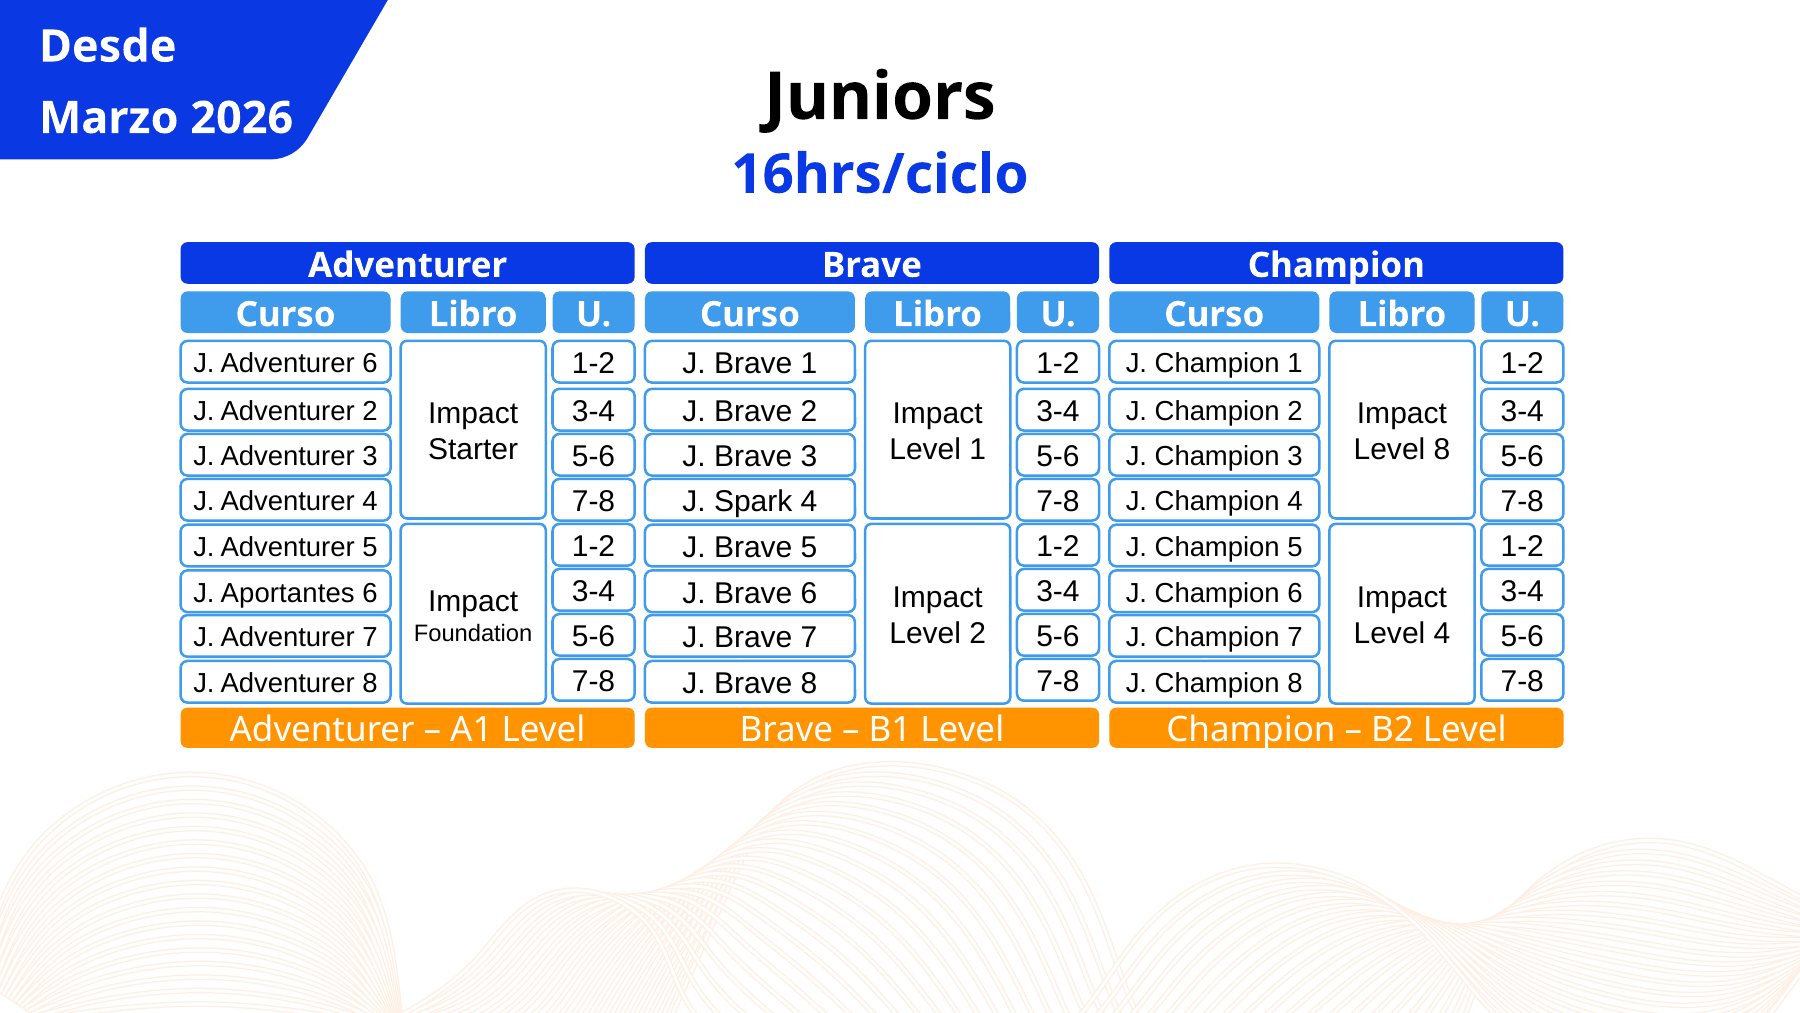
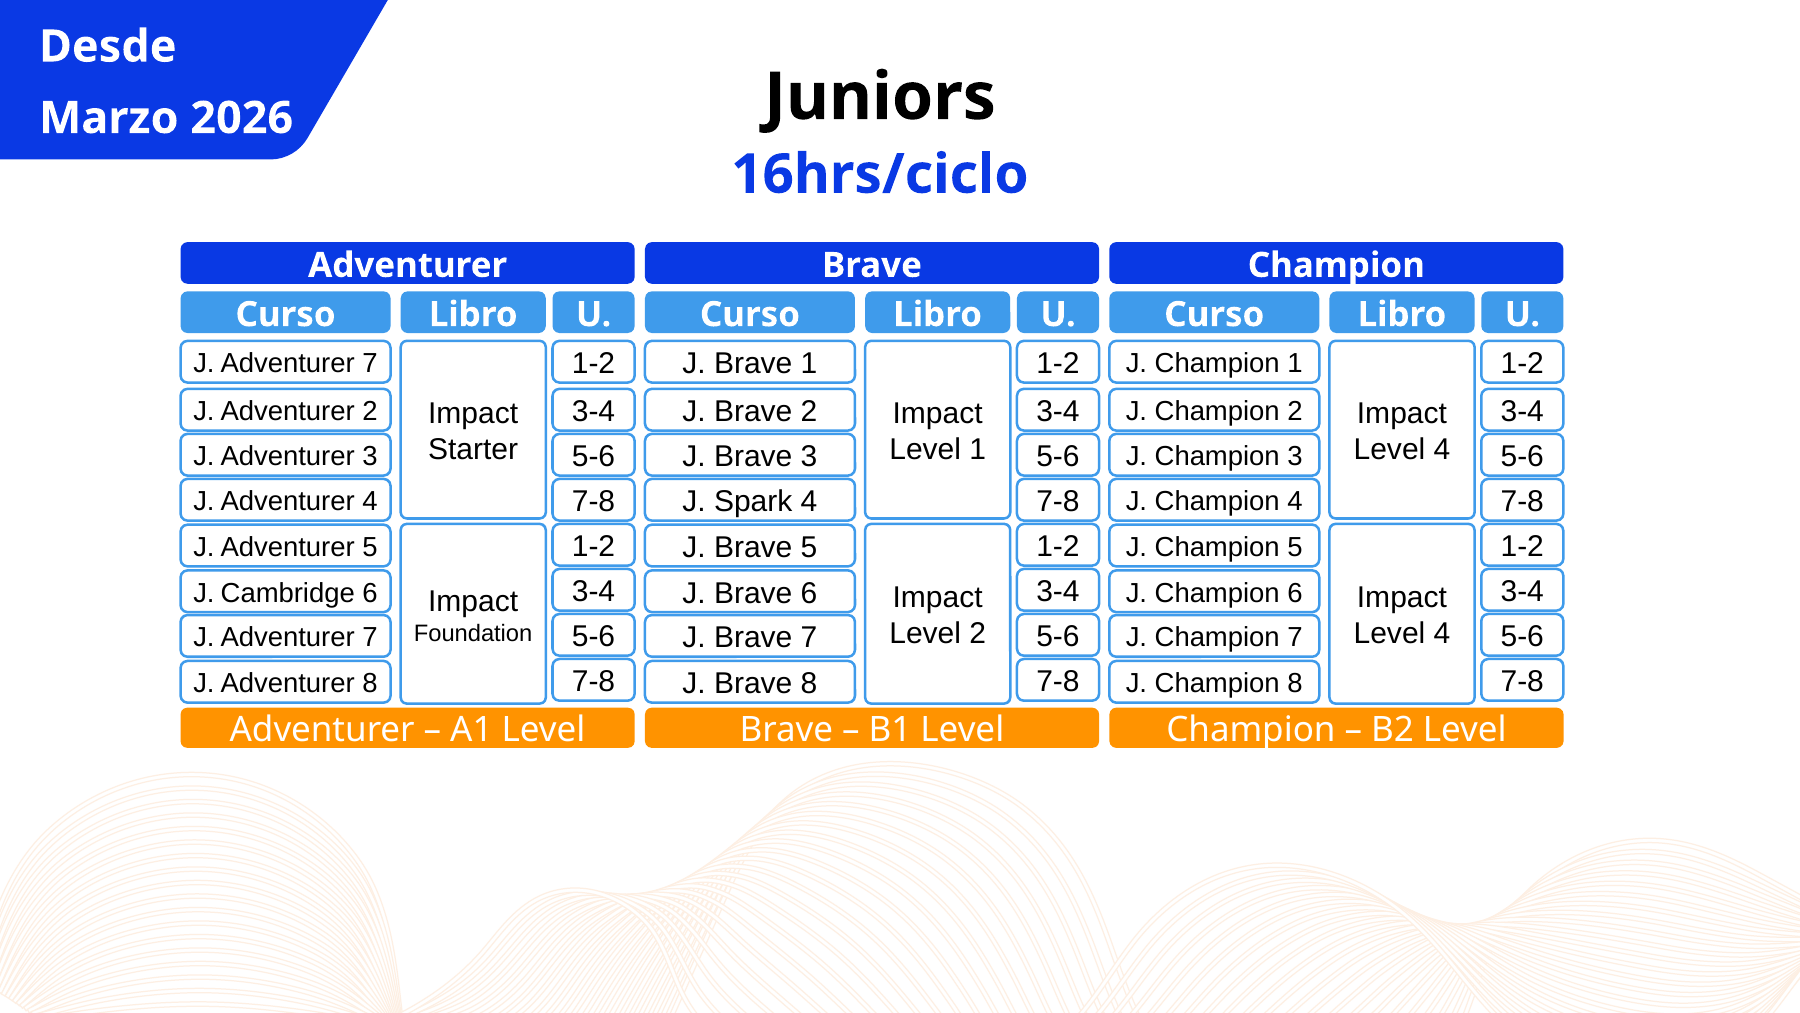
6 at (370, 363): 6 -> 7
8 at (1442, 450): 8 -> 4
Aportantes: Aportantes -> Cambridge
